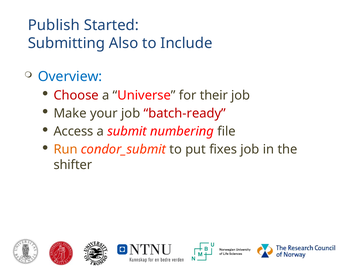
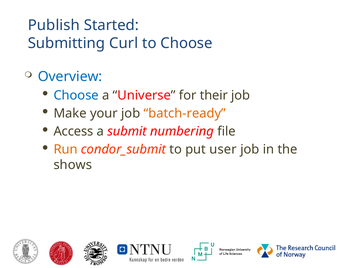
Also: Also -> Curl
to Include: Include -> Choose
Choose at (76, 95) colour: red -> blue
batch-ready colour: red -> orange
fixes: fixes -> user
shifter: shifter -> shows
